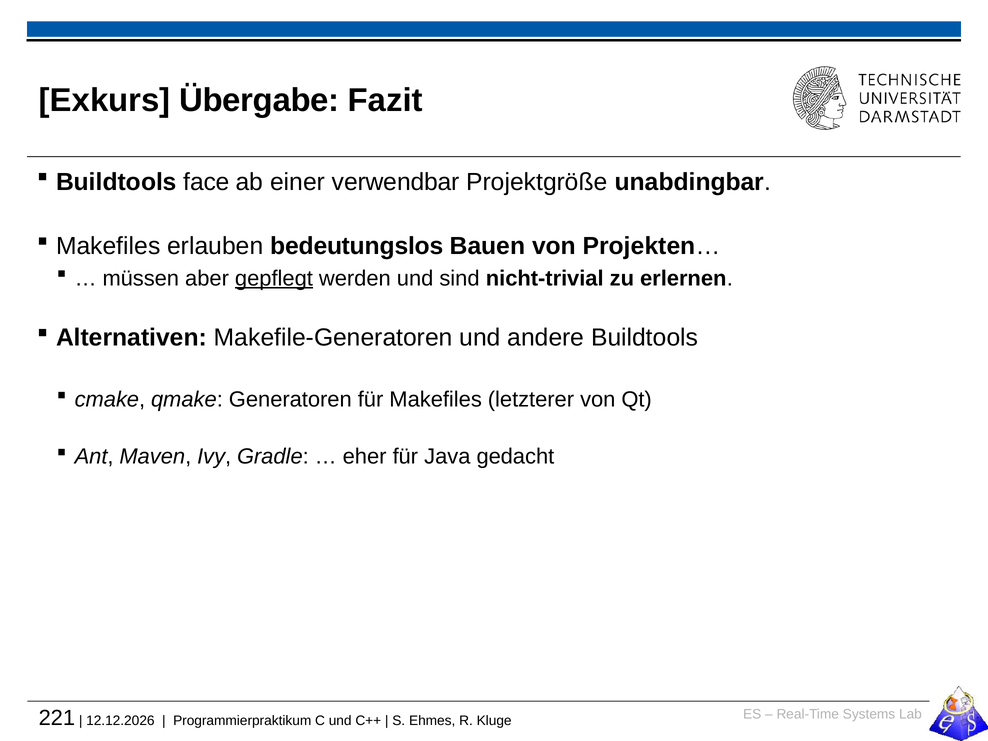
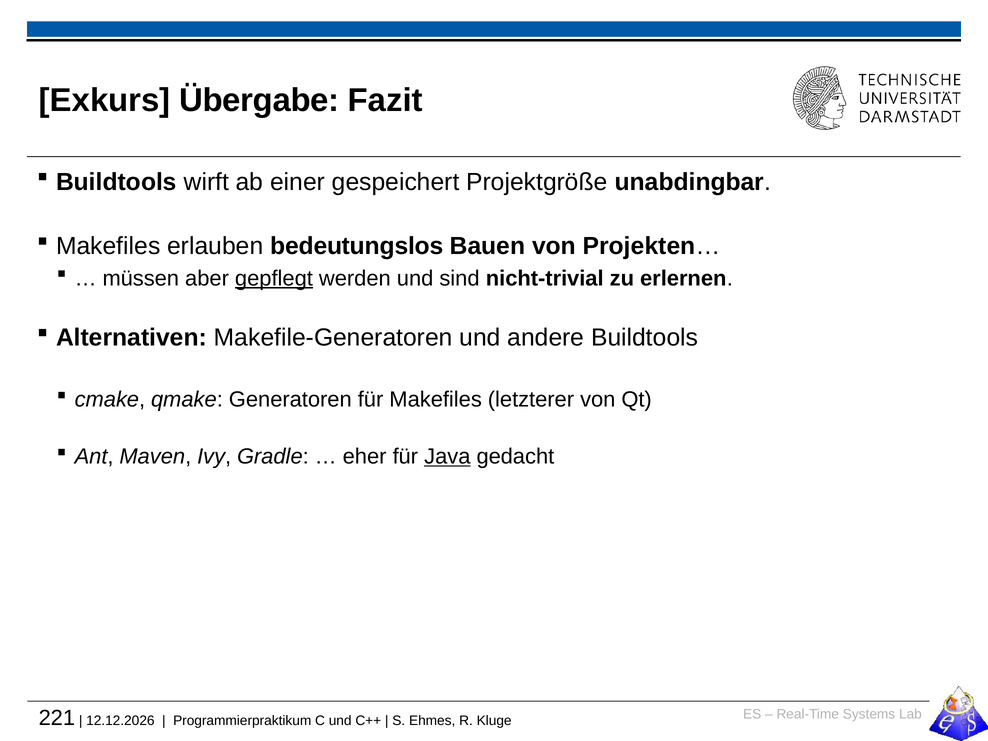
face: face -> wirft
verwendbar: verwendbar -> gespeichert
Java underline: none -> present
